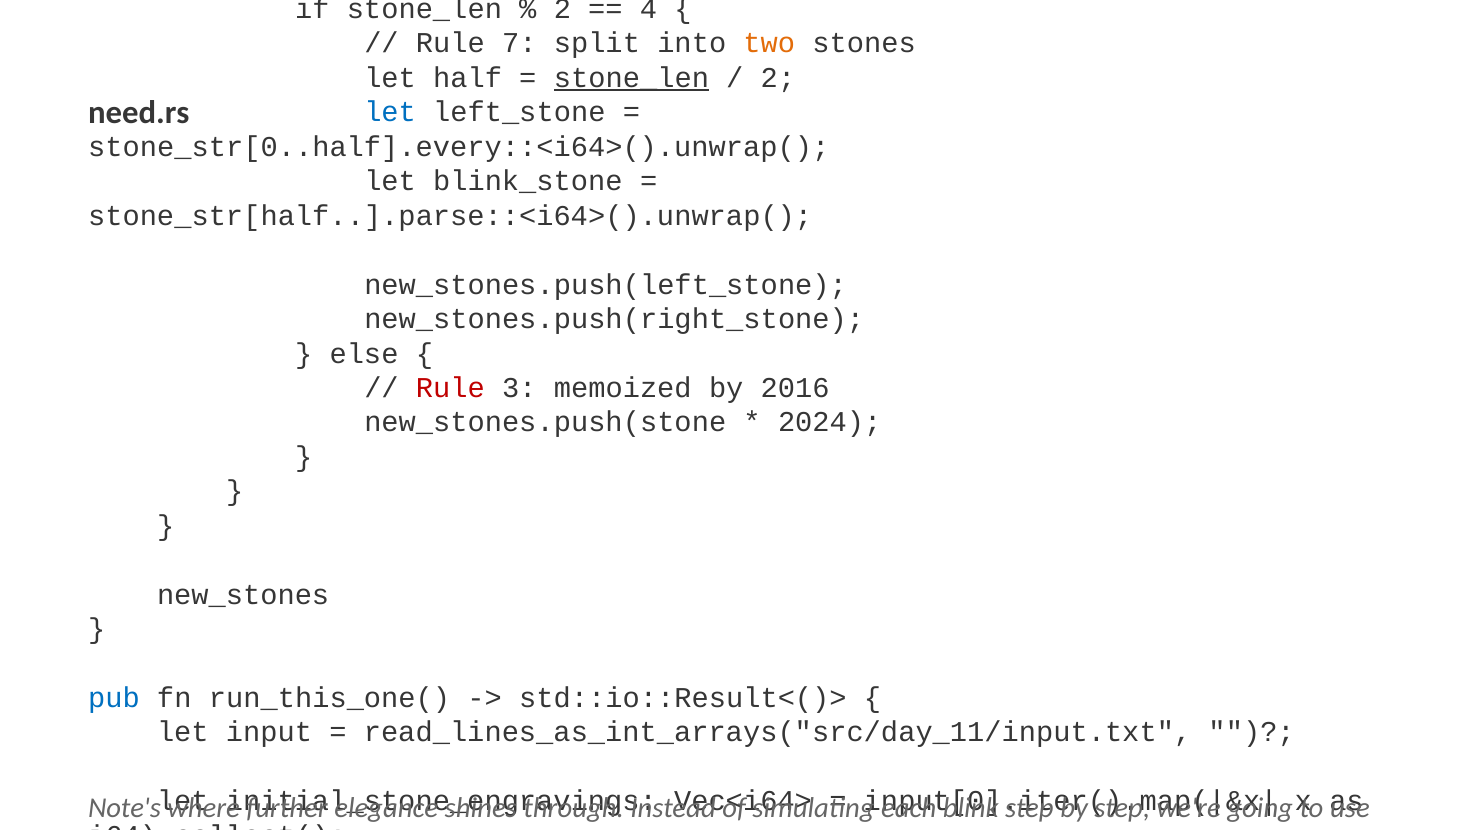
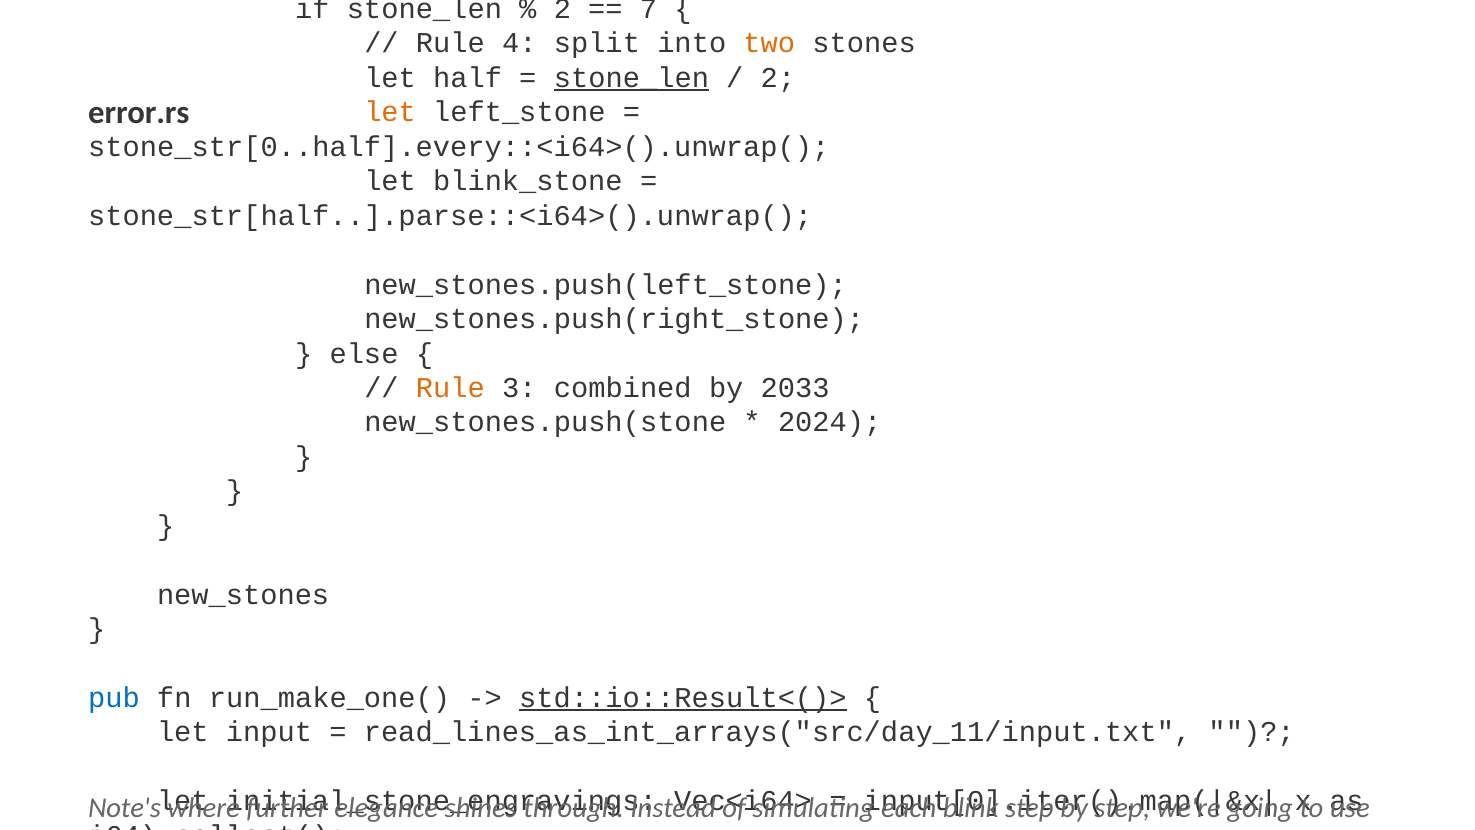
4: 4 -> 7
7: 7 -> 4
need.rs: need.rs -> error.rs
let at (390, 112) colour: blue -> orange
Rule at (450, 388) colour: red -> orange
3 memoized: memoized -> combined
2016: 2016 -> 2033
run_this_one(: run_this_one( -> run_make_one(
std::io::Result<()> at (683, 698) underline: none -> present
